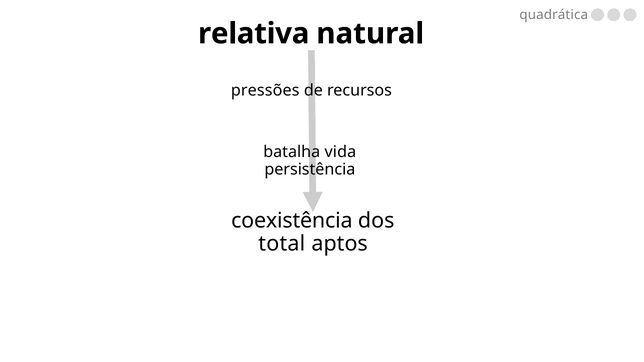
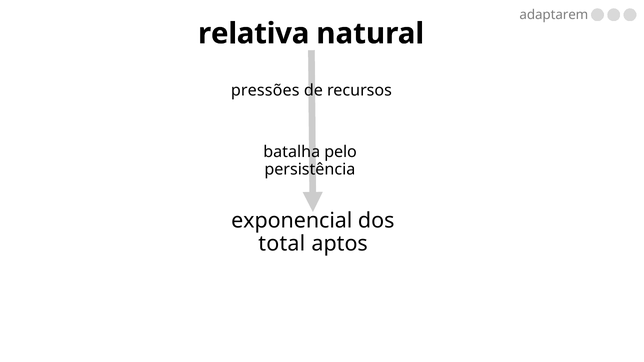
quadrática: quadrática -> adaptarem
vida: vida -> pelo
coexistência: coexistência -> exponencial
